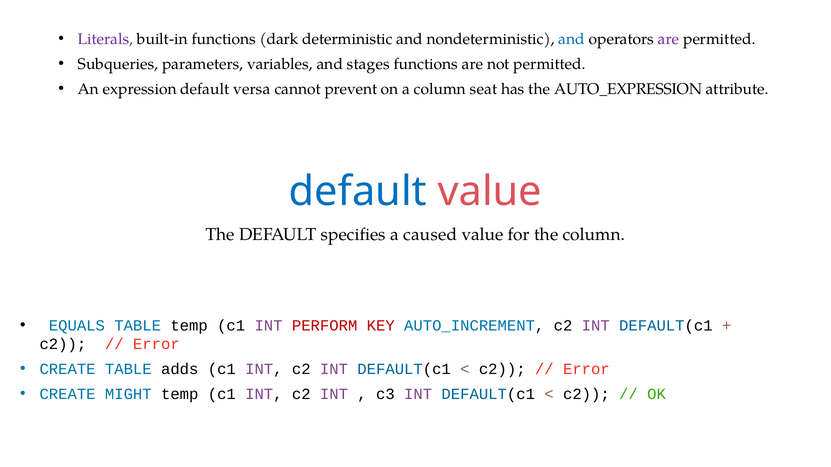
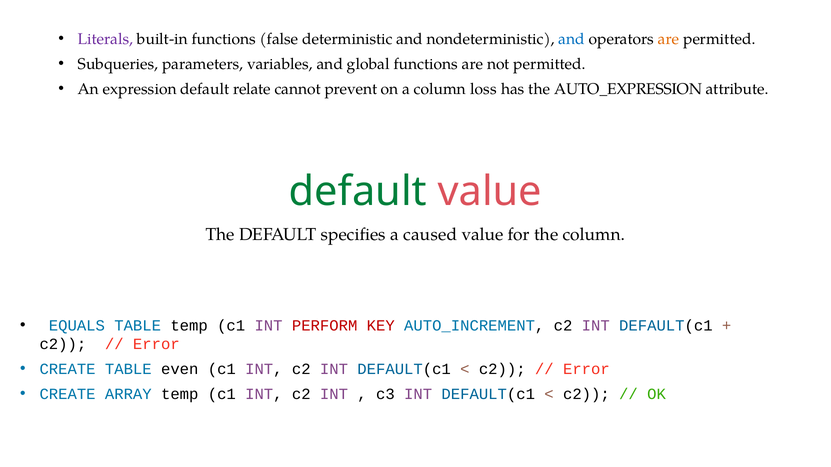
dark: dark -> false
are at (669, 39) colour: purple -> orange
stages: stages -> global
versa: versa -> relate
seat: seat -> loss
default at (358, 192) colour: blue -> green
adds: adds -> even
MIGHT: MIGHT -> ARRAY
